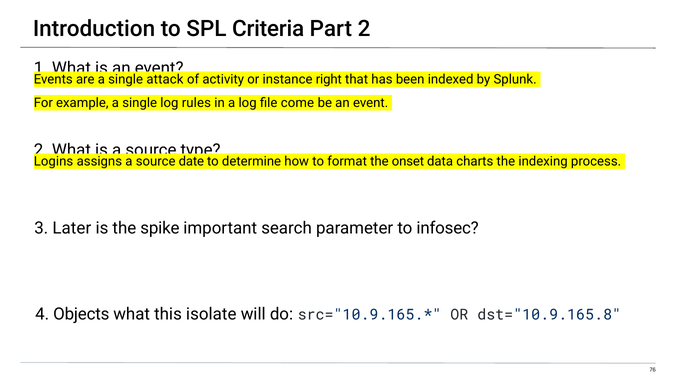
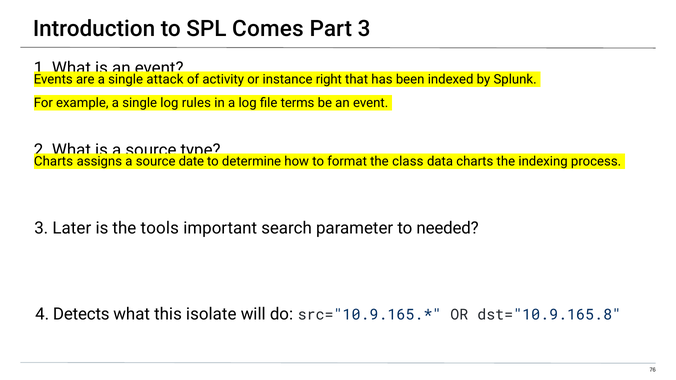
Criteria: Criteria -> Comes
Part 2: 2 -> 3
come: come -> terms
Logins at (54, 162): Logins -> Charts
onset: onset -> class
spike: spike -> tools
infosec: infosec -> needed
Objects: Objects -> Detects
